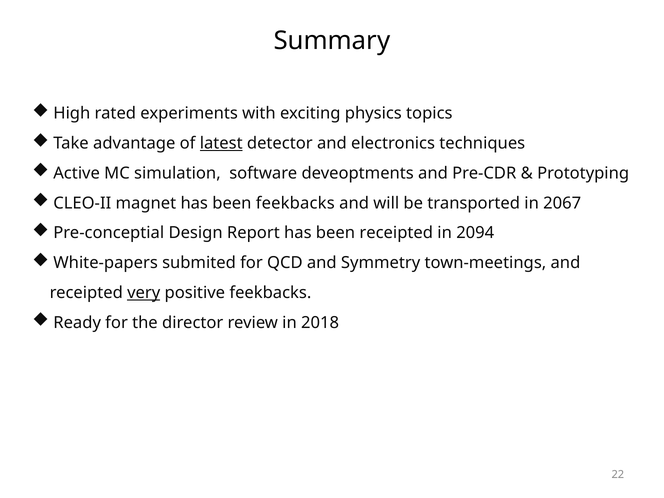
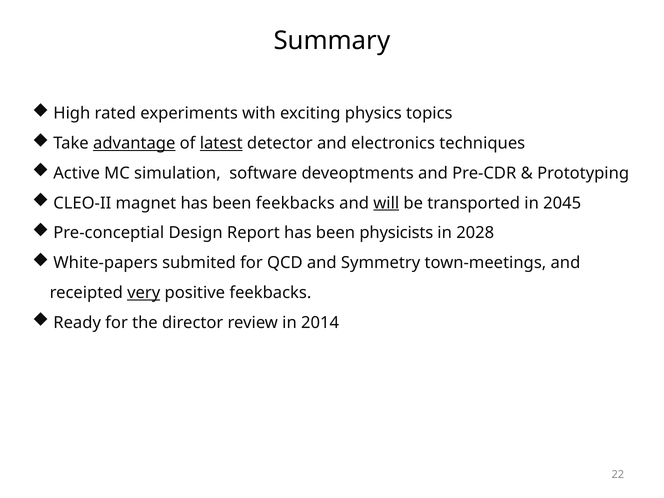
advantage underline: none -> present
will underline: none -> present
2067: 2067 -> 2045
been receipted: receipted -> physicists
2094: 2094 -> 2028
2018: 2018 -> 2014
